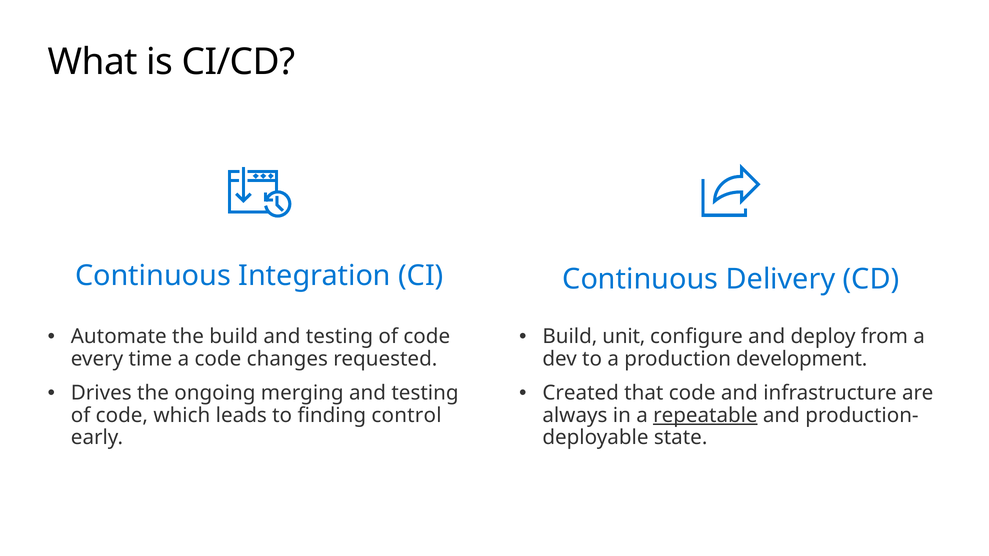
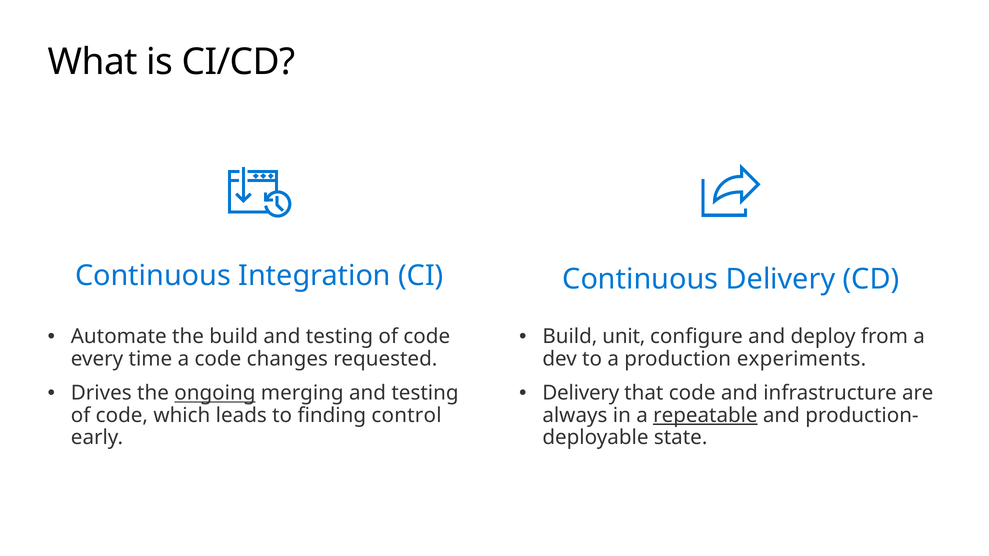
development: development -> experiments
ongoing underline: none -> present
Created at (581, 393): Created -> Delivery
